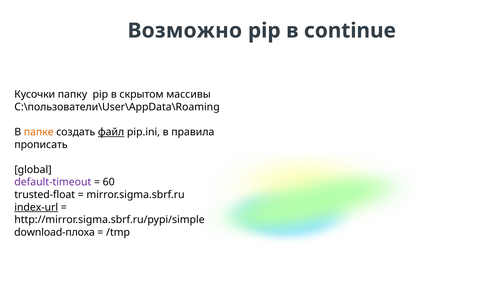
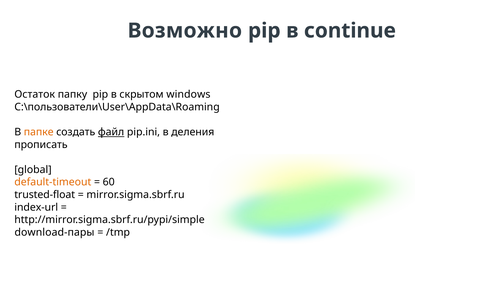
Кусочки: Кусочки -> Остаток
массивы: массивы -> windows
правила: правила -> деления
default-timeout colour: purple -> orange
index-url underline: present -> none
download-плоха: download-плоха -> download-пары
